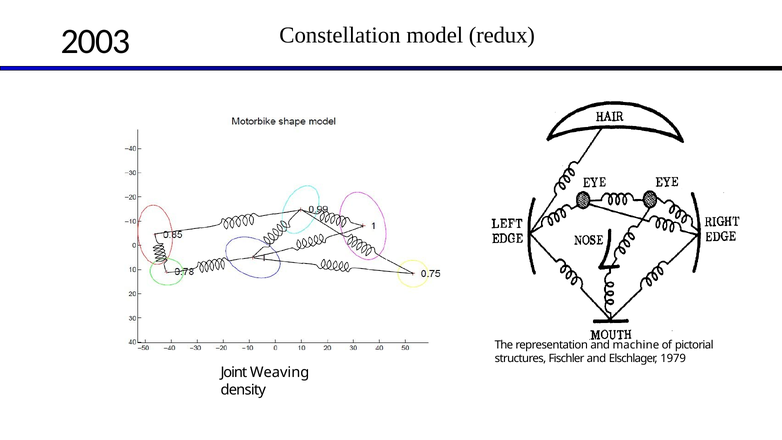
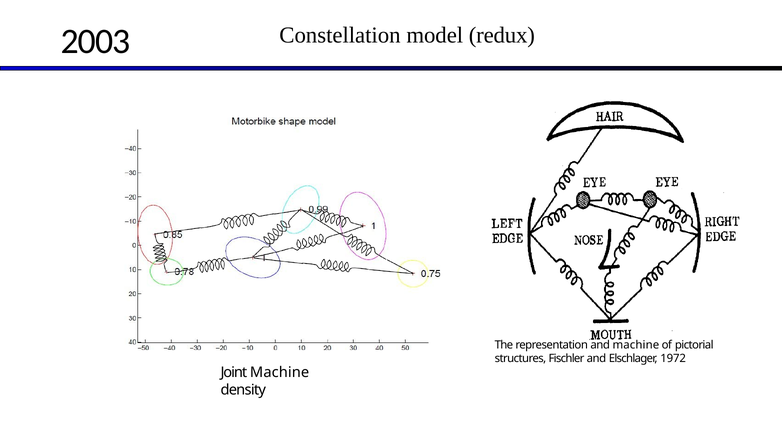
1979: 1979 -> 1972
Joint Weaving: Weaving -> Machine
